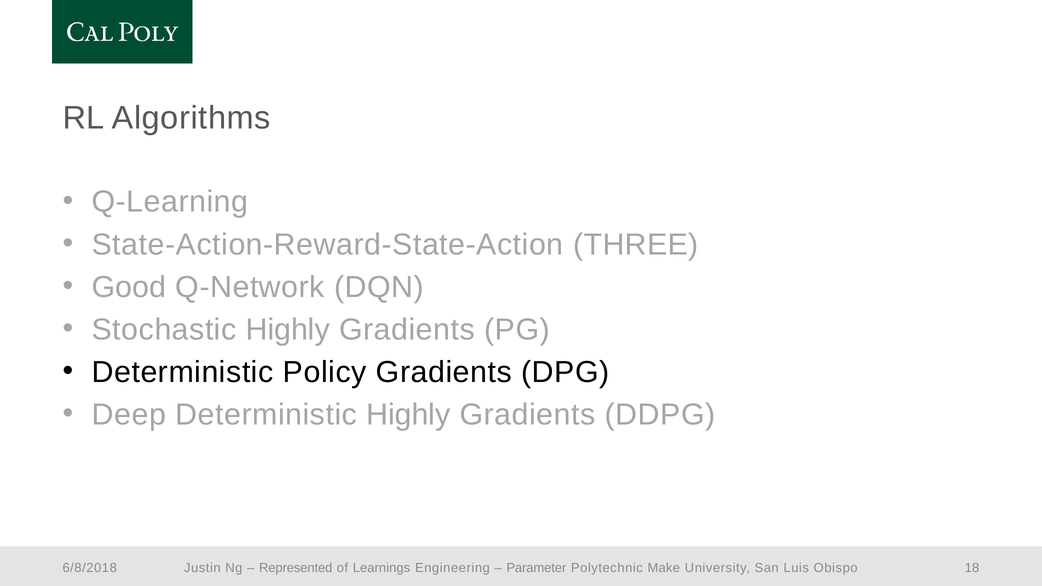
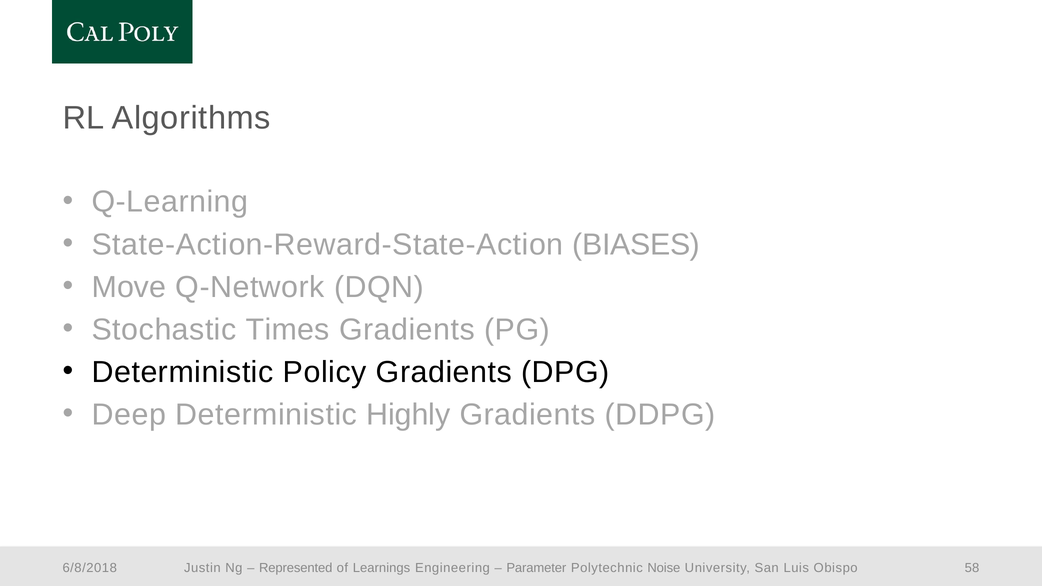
THREE: THREE -> BIASES
Good: Good -> Move
Stochastic Highly: Highly -> Times
Make: Make -> Noise
18: 18 -> 58
